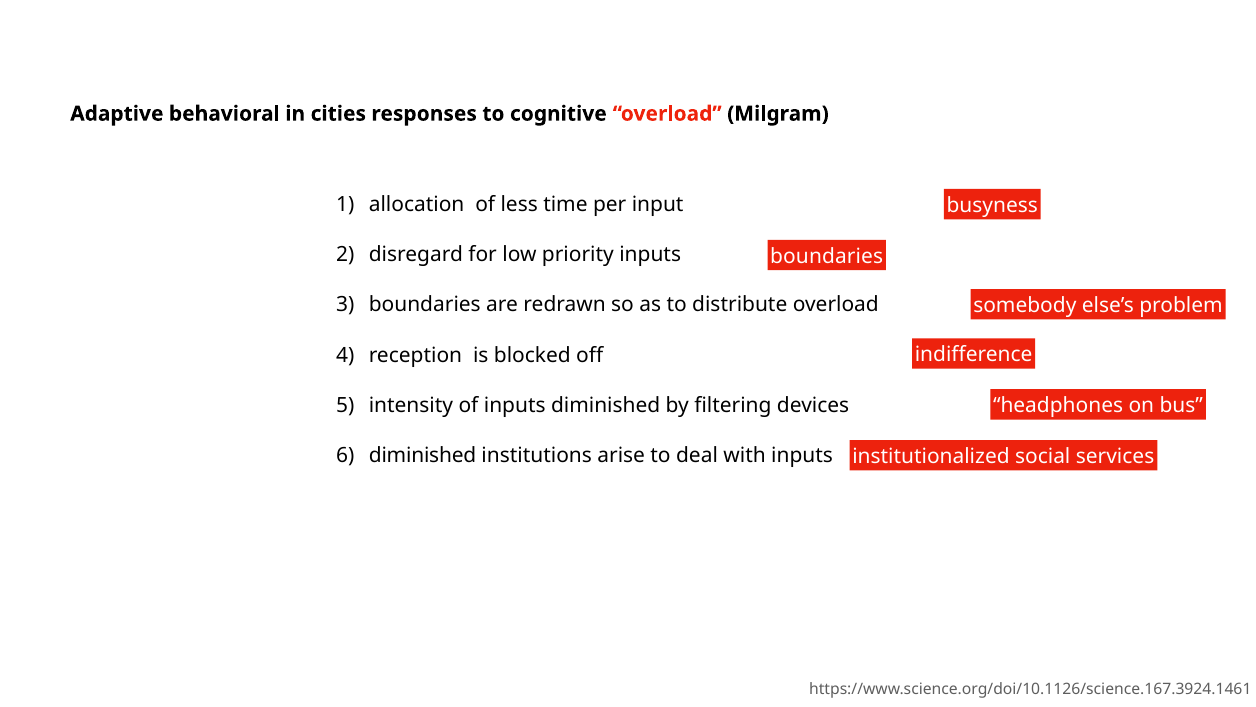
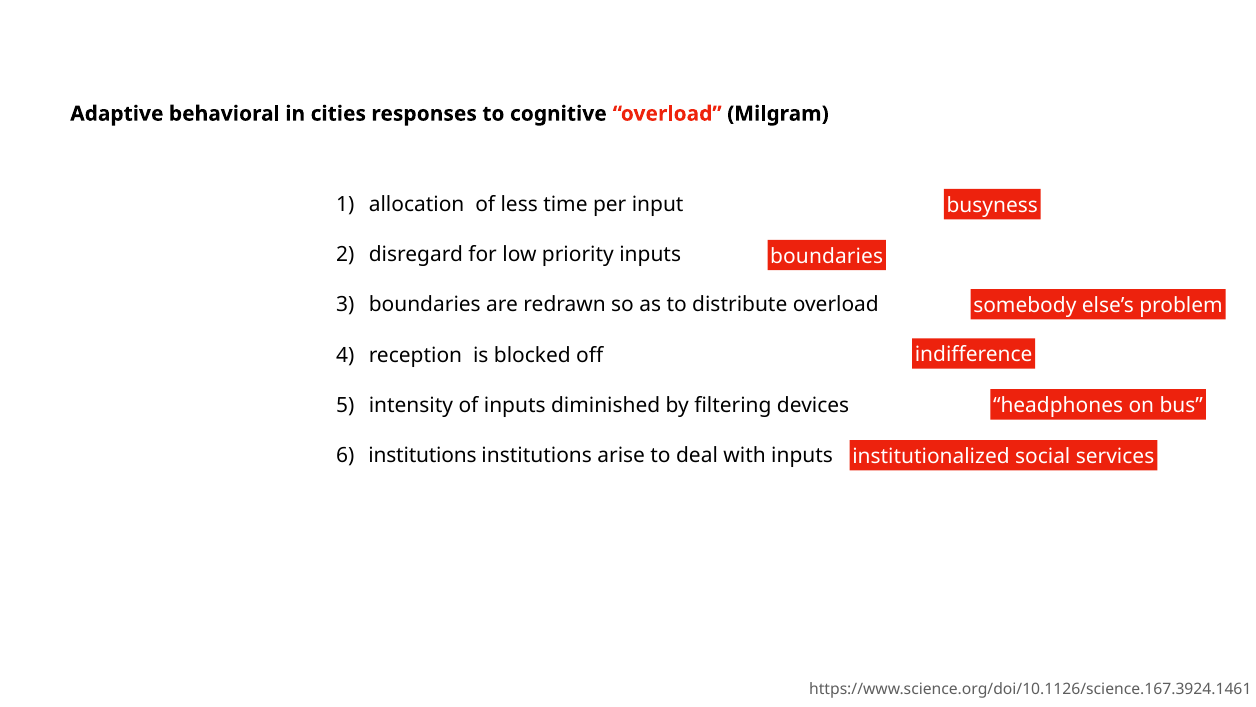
diminished at (423, 455): diminished -> institutions
